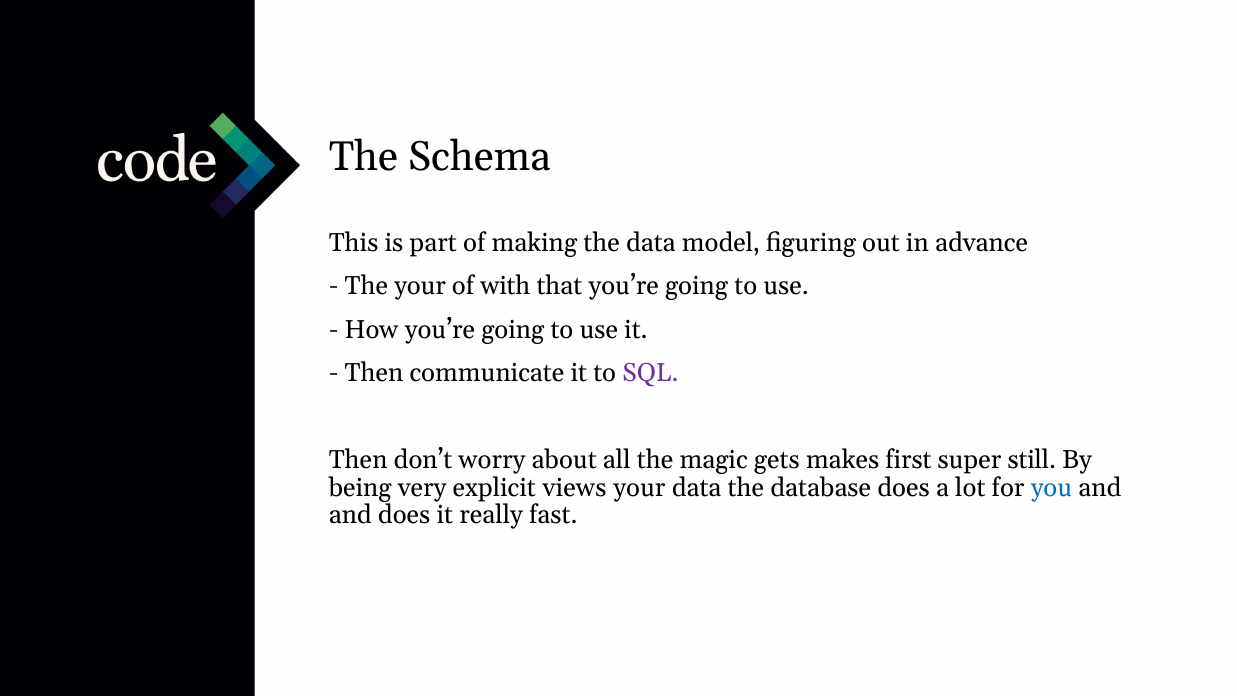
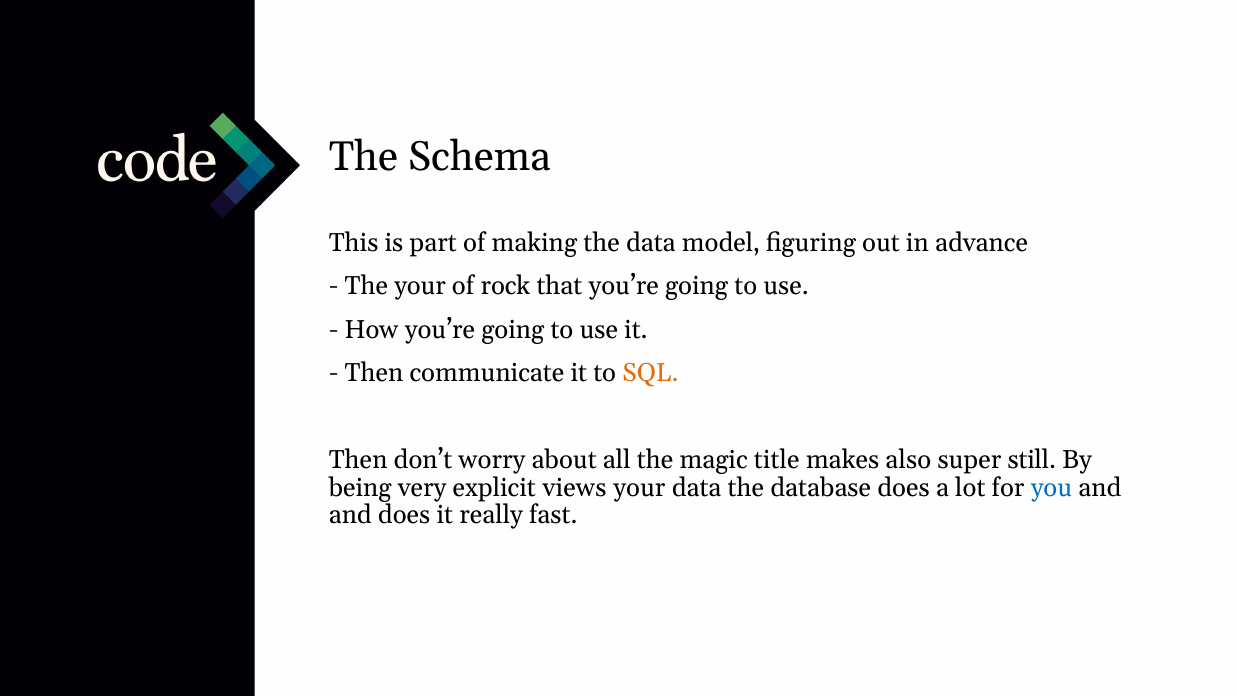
with: with -> rock
SQL colour: purple -> orange
gets: gets -> title
first: first -> also
